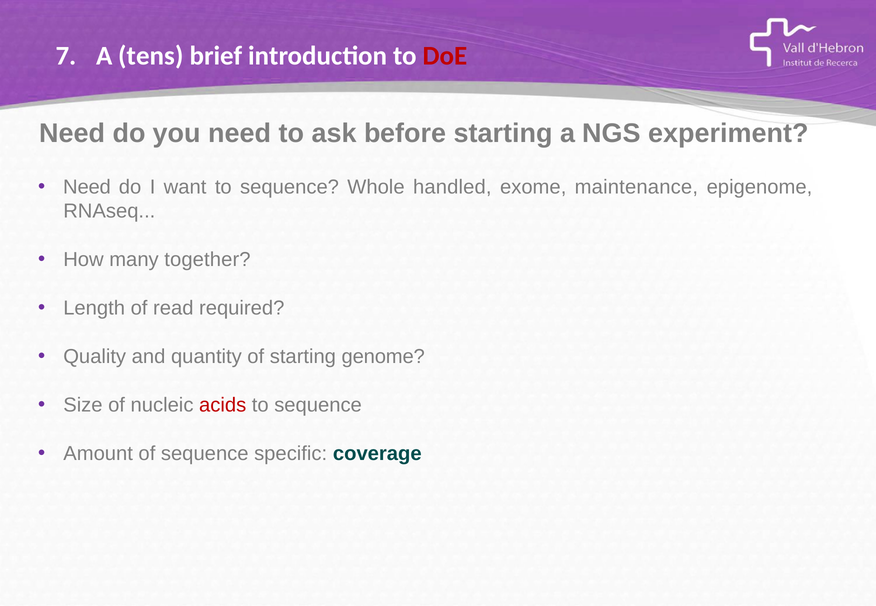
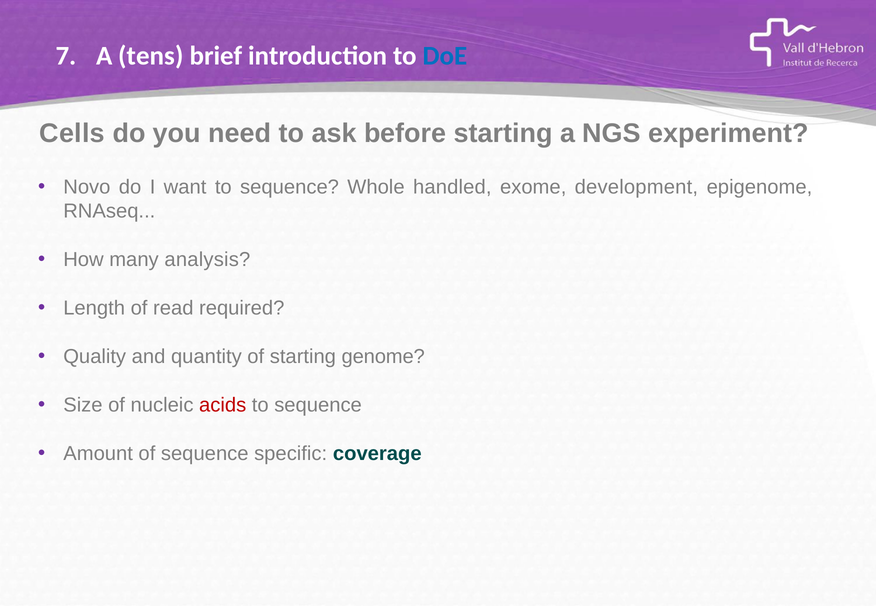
DoE colour: red -> blue
Need at (72, 133): Need -> Cells
Need at (87, 187): Need -> Novo
maintenance: maintenance -> development
together: together -> analysis
